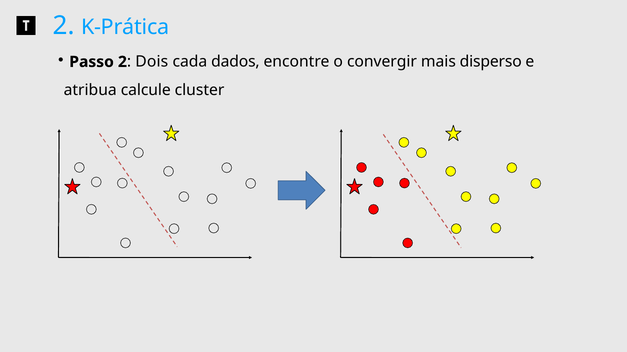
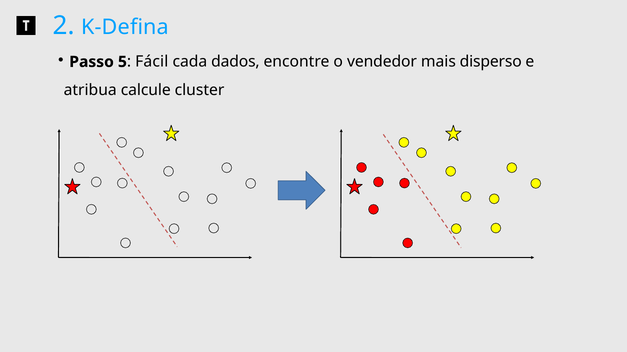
K-Prática: K-Prática -> K-Defina
Passo 2: 2 -> 5
Dois: Dois -> Fácil
convergir: convergir -> vendedor
